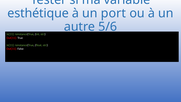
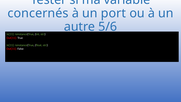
esthétique: esthétique -> concernés
